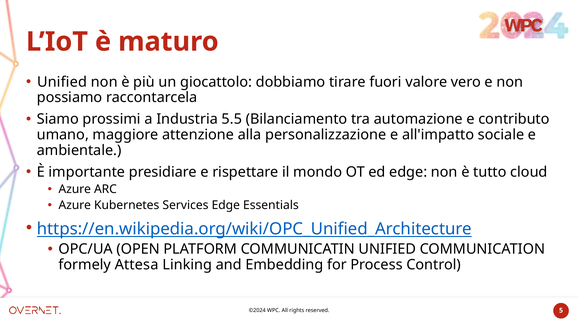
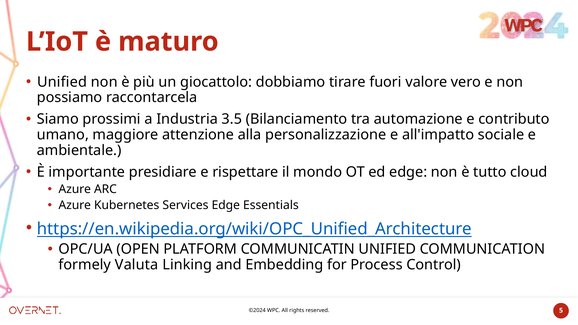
5.5: 5.5 -> 3.5
Attesa: Attesa -> Valuta
